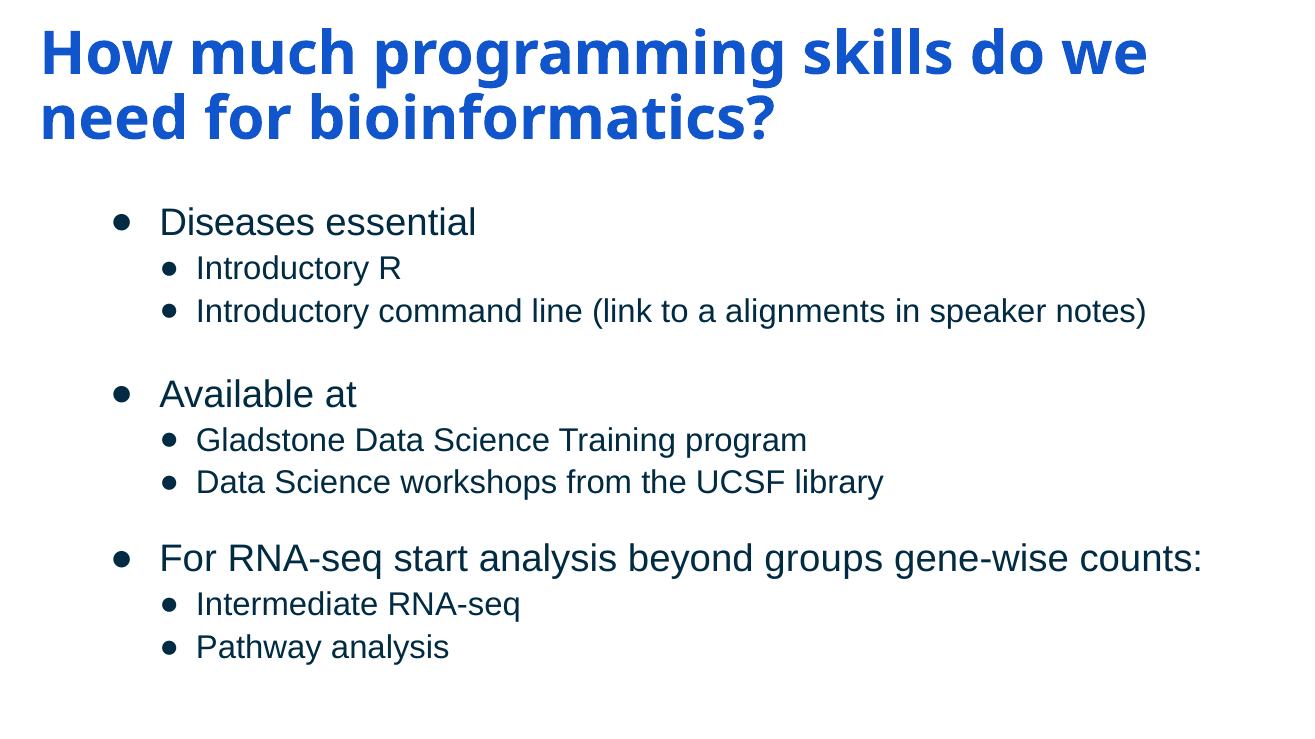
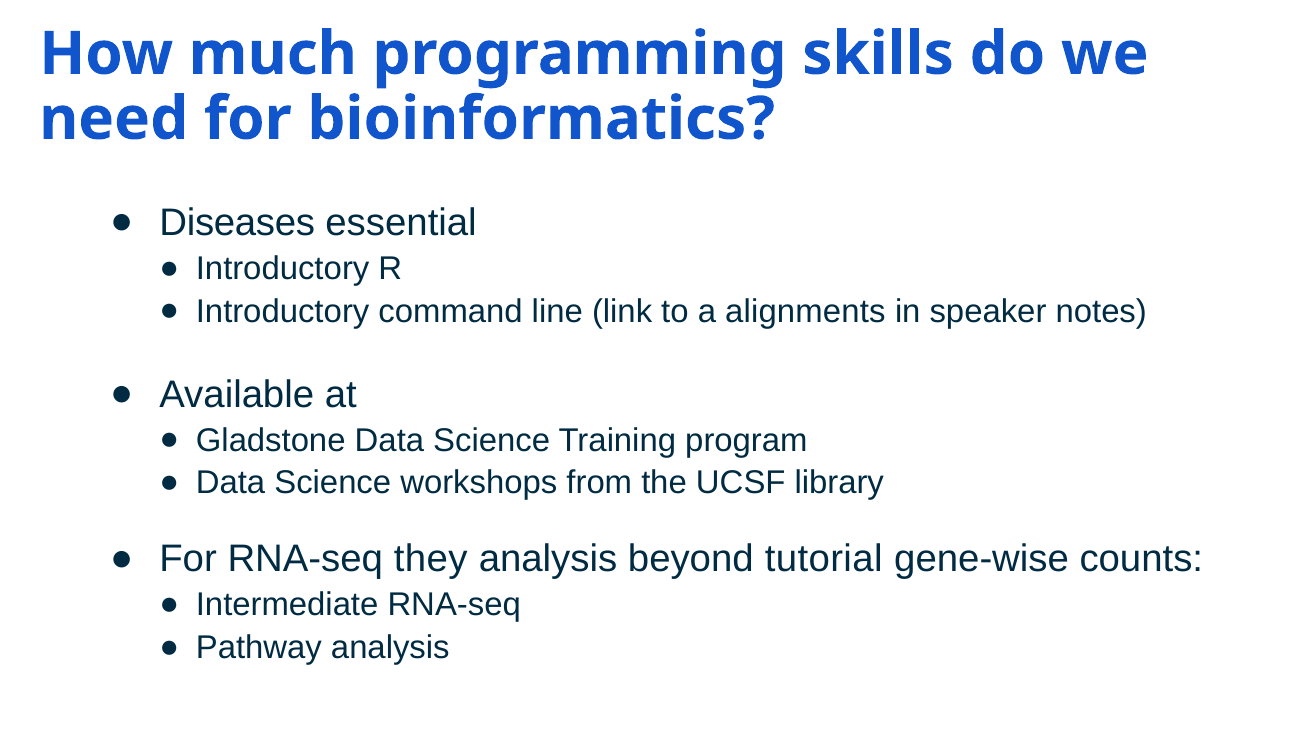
start: start -> they
groups: groups -> tutorial
